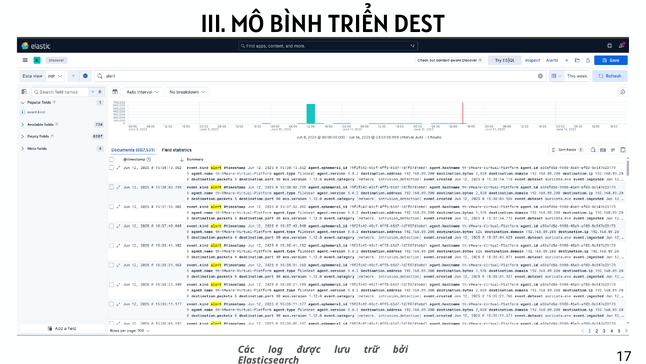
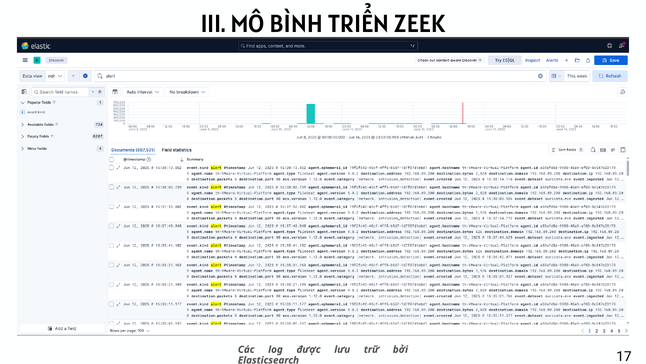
DEST: DEST -> ZEEK
